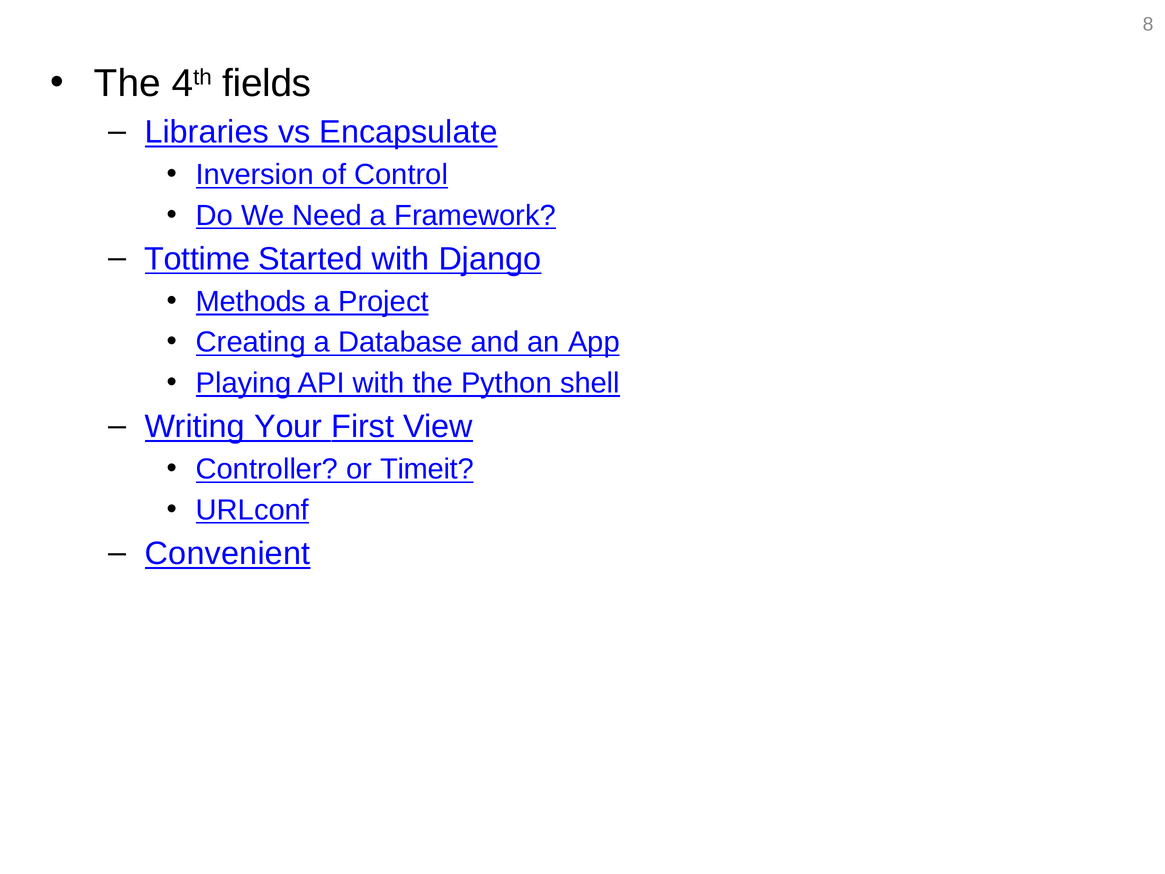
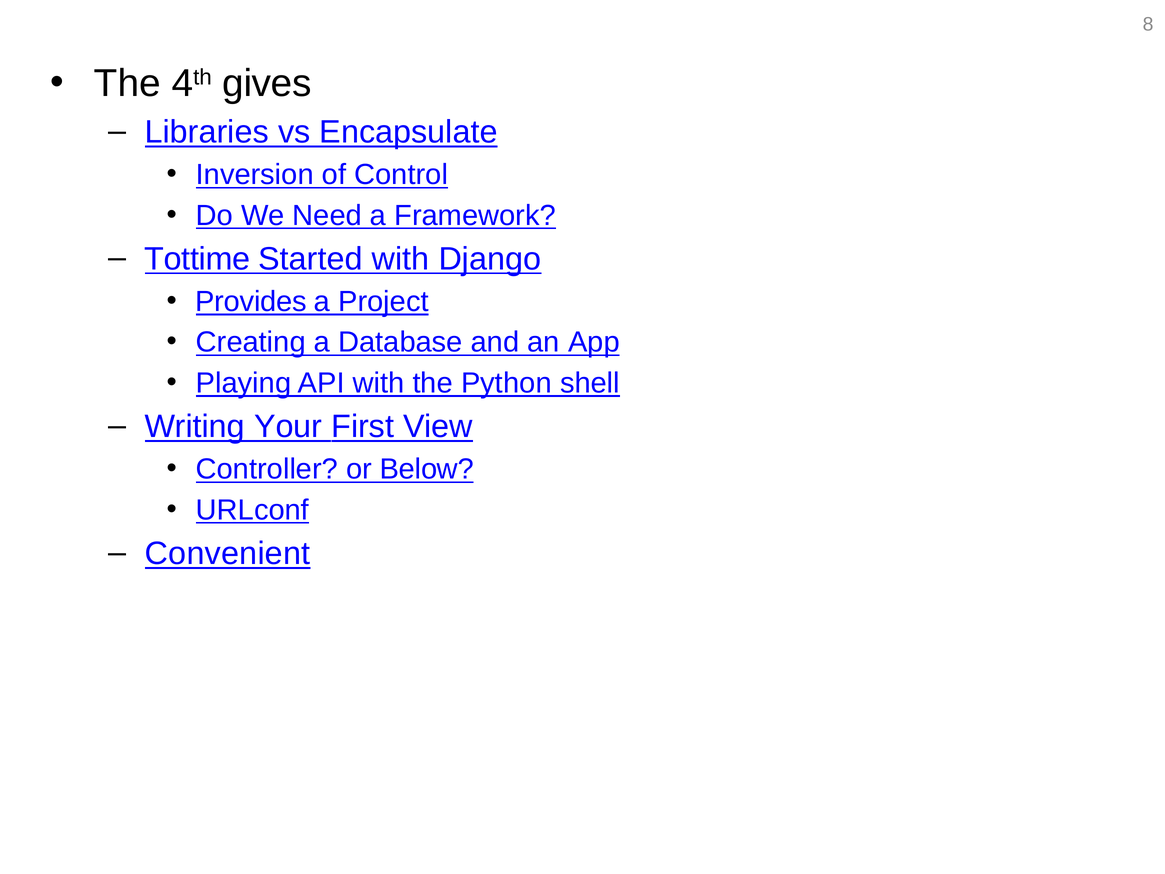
fields: fields -> gives
Methods: Methods -> Provides
Timeit: Timeit -> Below
